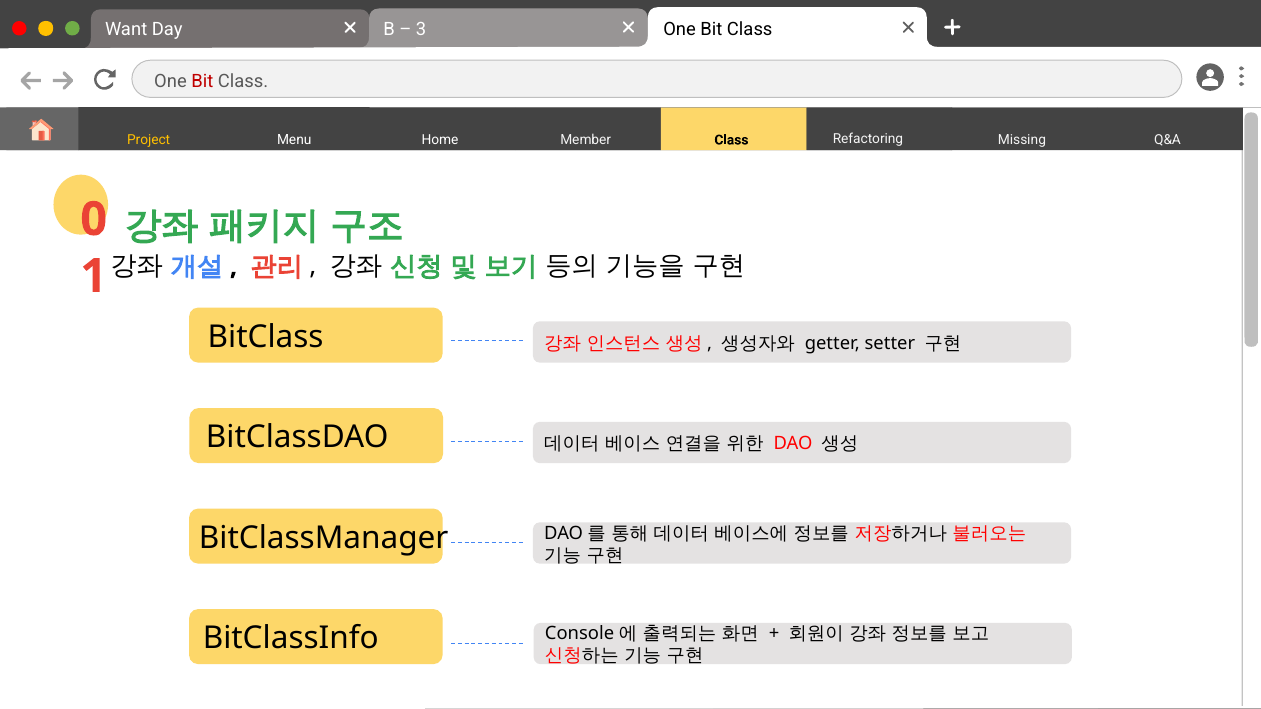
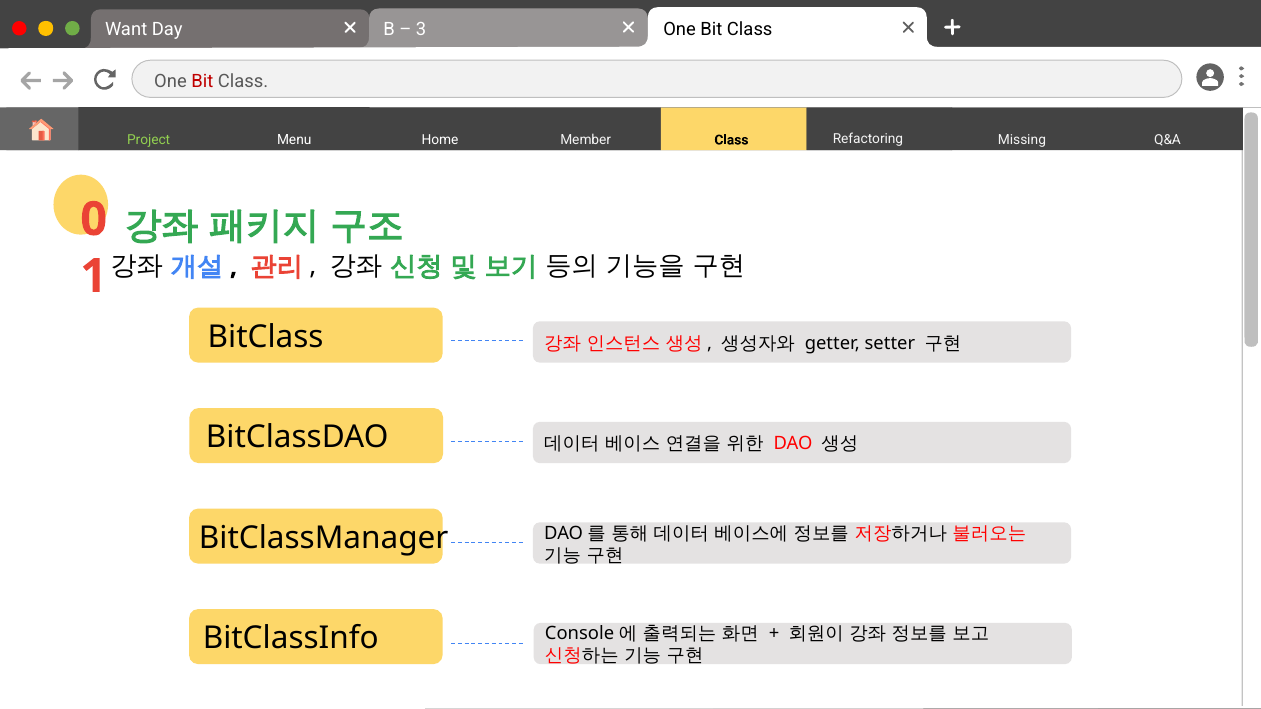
Project colour: yellow -> light green
